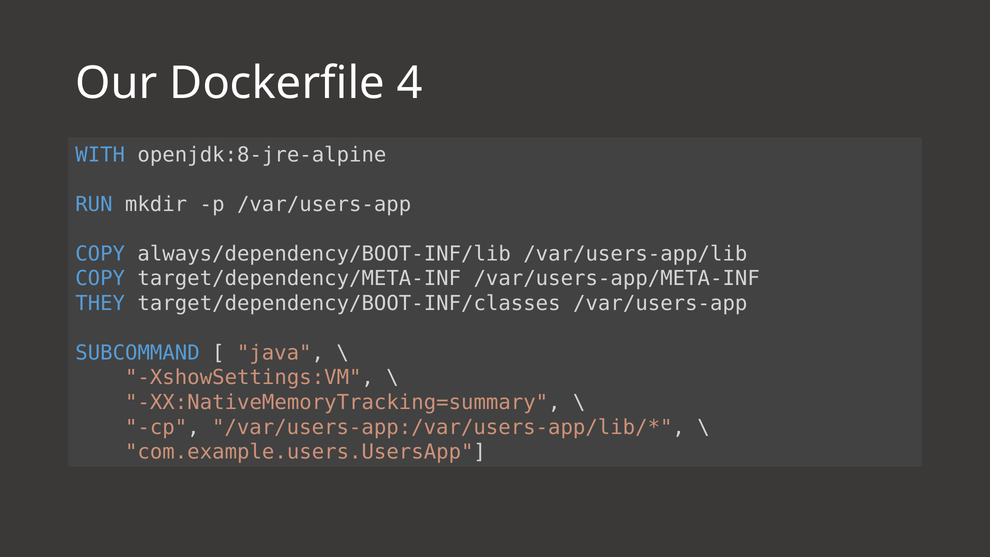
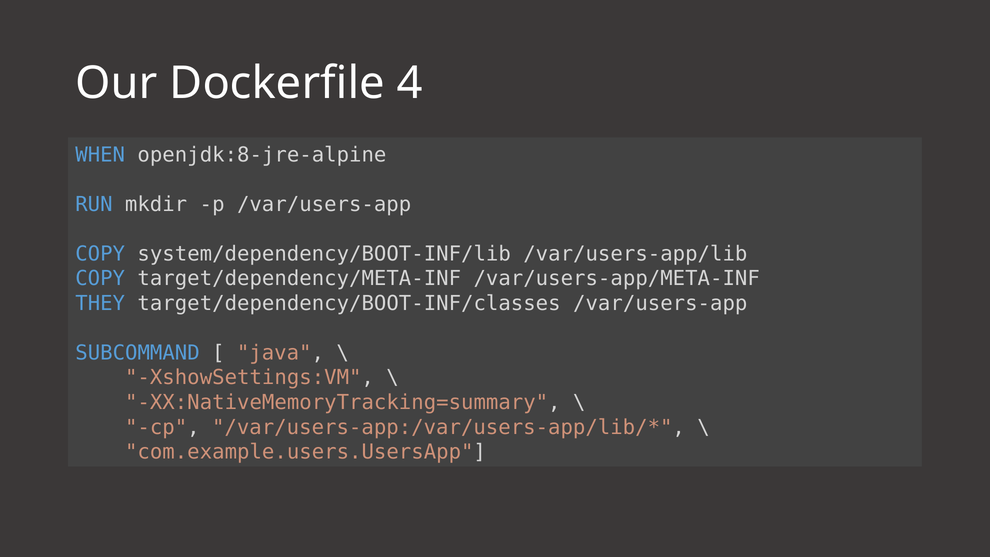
WITH: WITH -> WHEN
always/dependency/BOOT-INF/lib: always/dependency/BOOT-INF/lib -> system/dependency/BOOT-INF/lib
